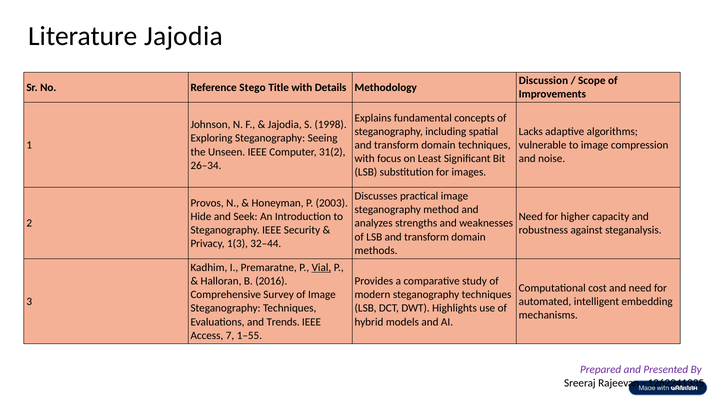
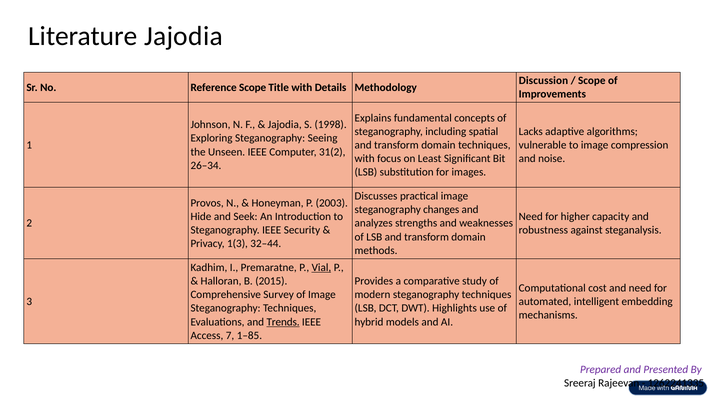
Reference Stego: Stego -> Scope
method: method -> changes
2016: 2016 -> 2015
Trends underline: none -> present
1–55: 1–55 -> 1–85
